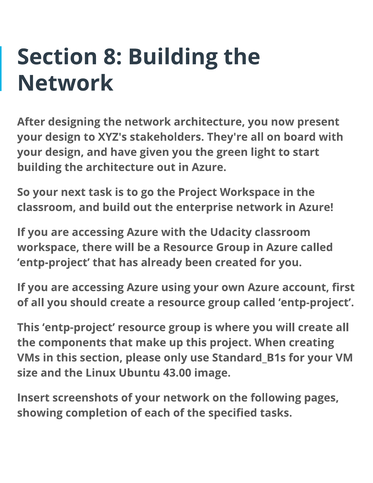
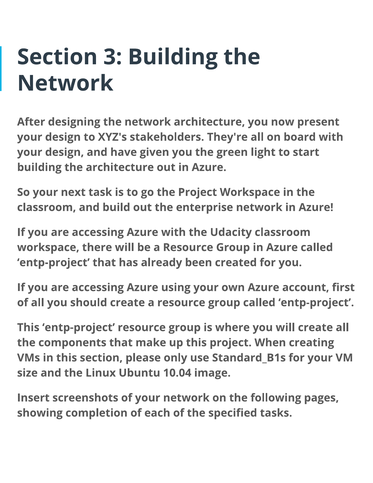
8: 8 -> 3
43.00: 43.00 -> 10.04
